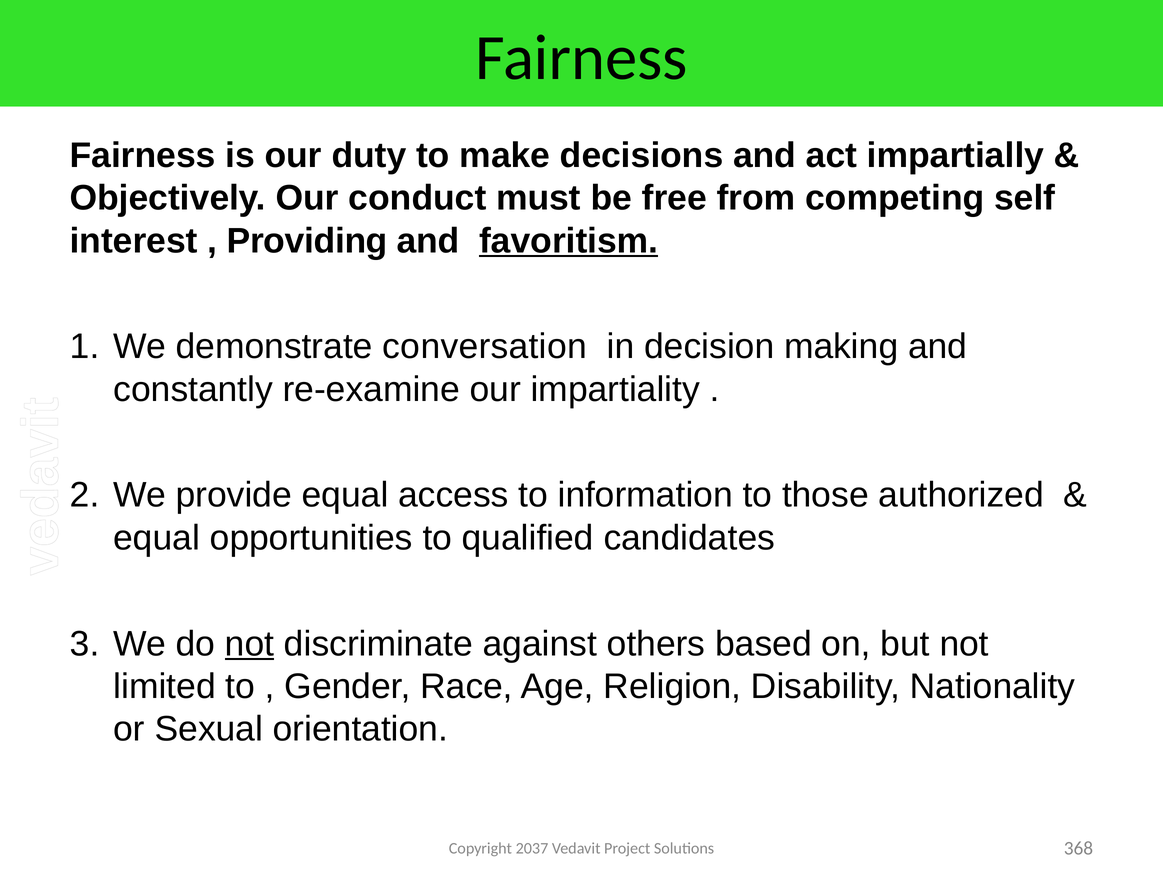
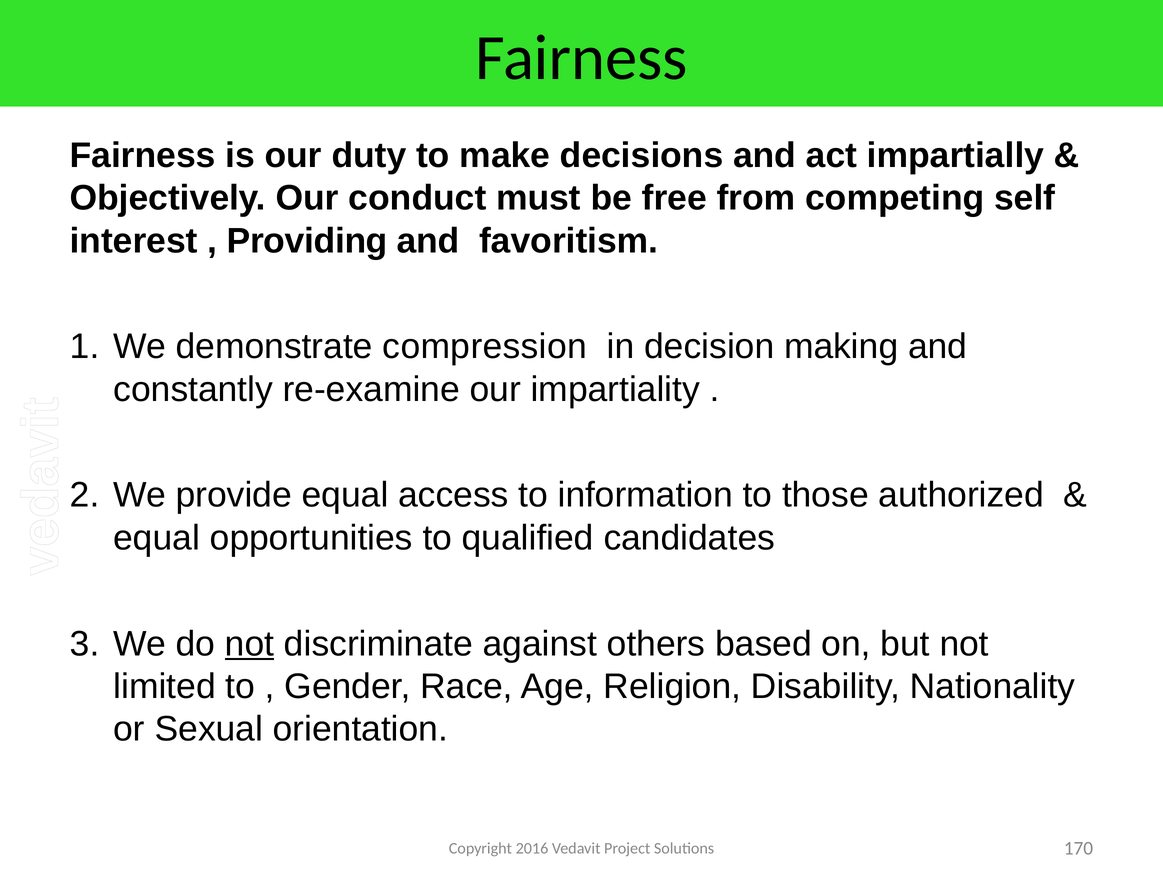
favoritism underline: present -> none
conversation: conversation -> compression
2037: 2037 -> 2016
368: 368 -> 170
